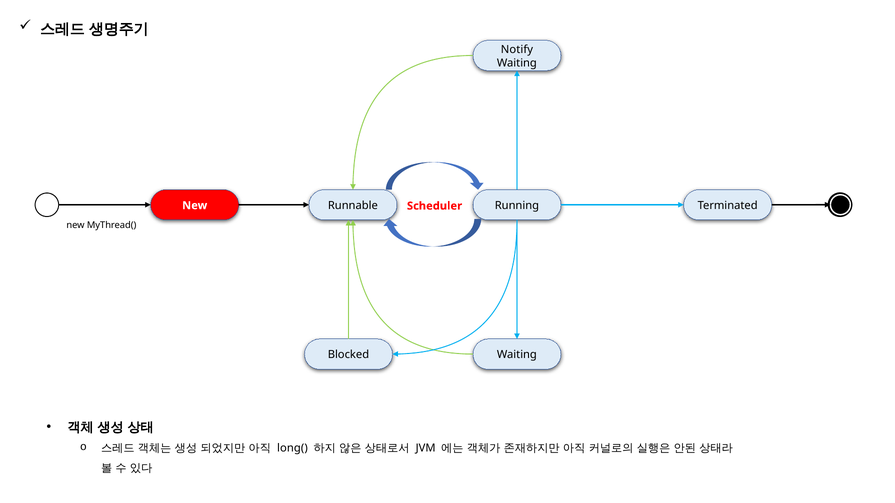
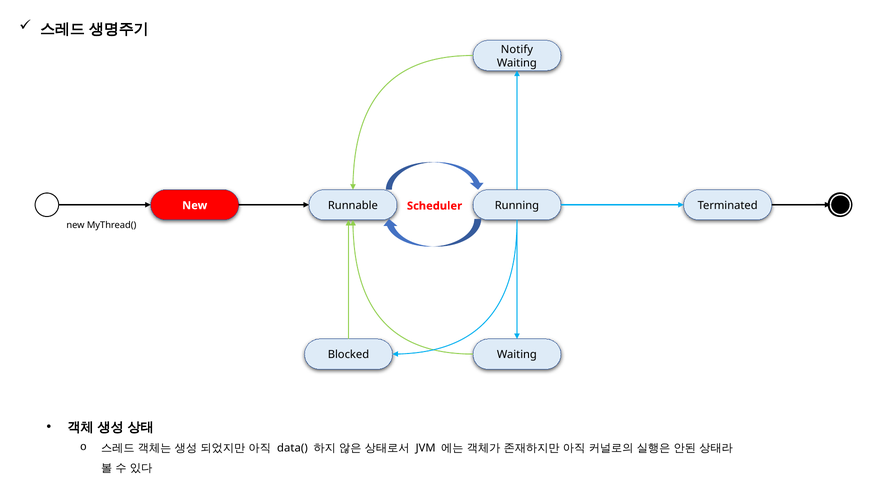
long(: long( -> data(
